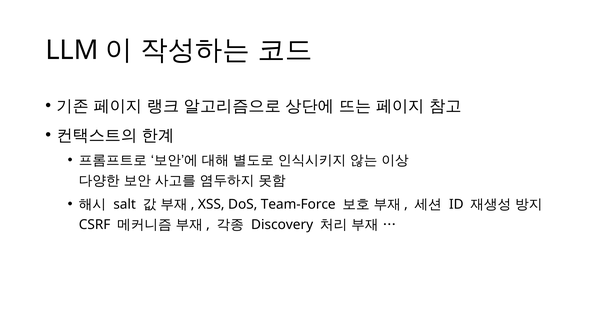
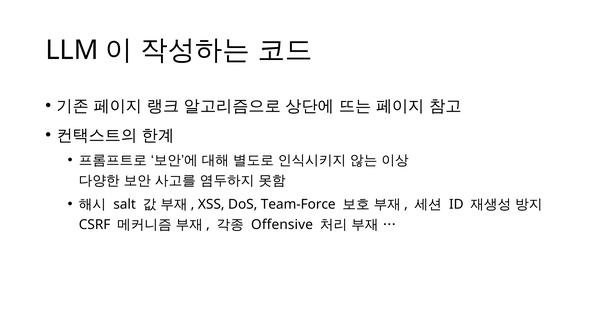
Discovery: Discovery -> Offensive
